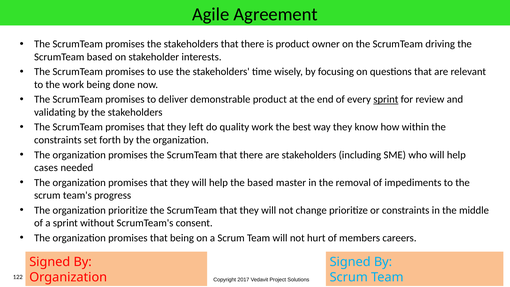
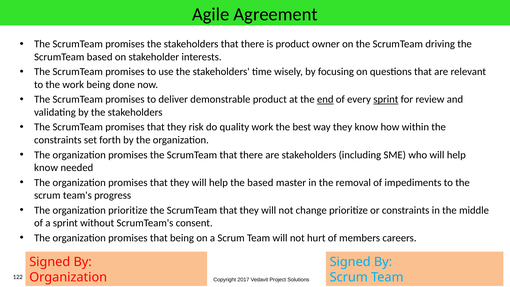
end underline: none -> present
left: left -> risk
cases at (46, 168): cases -> know
